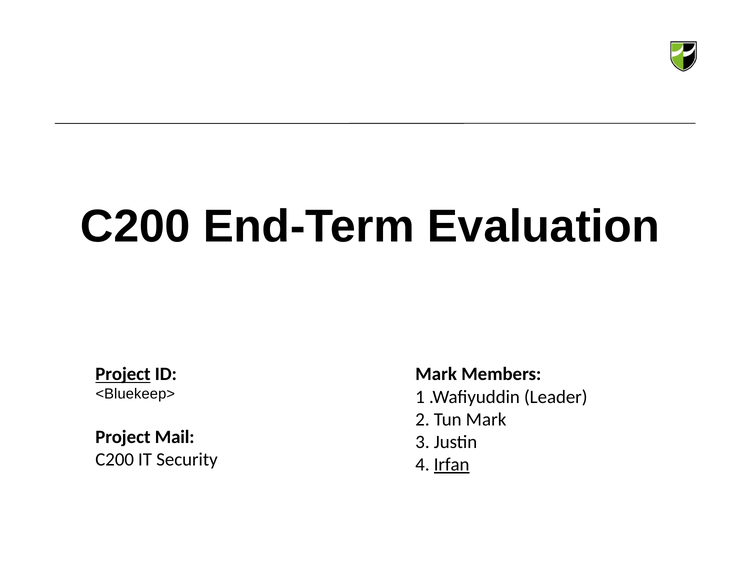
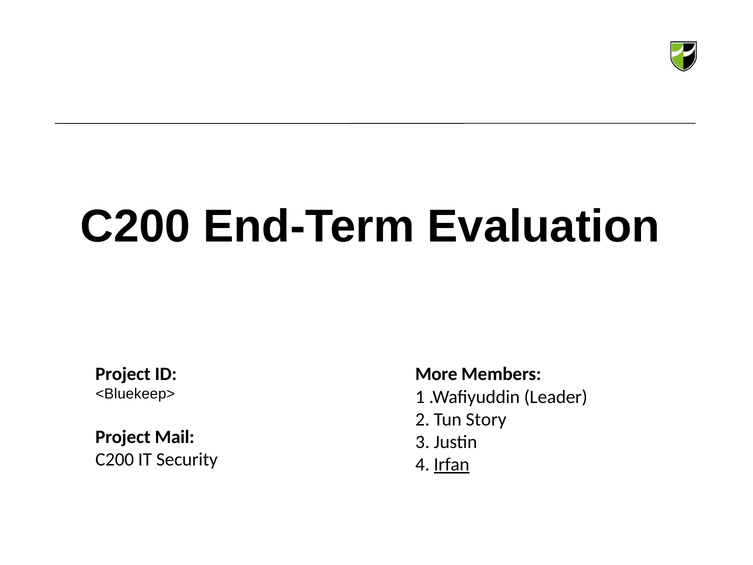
Project at (123, 374) underline: present -> none
Mark at (436, 374): Mark -> More
Tun Mark: Mark -> Story
